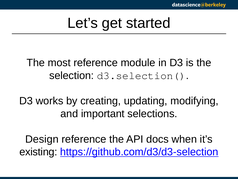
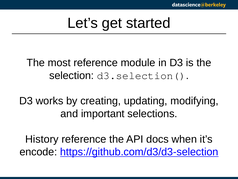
Design: Design -> History
existing: existing -> encode
